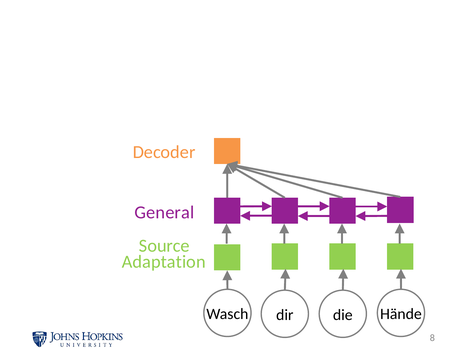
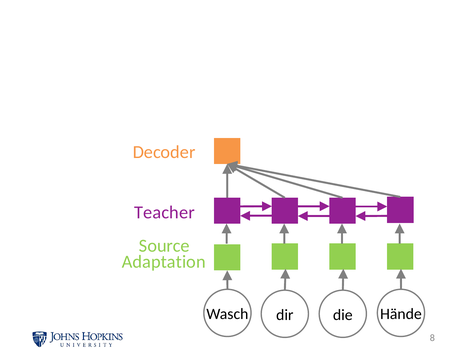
General: General -> Teacher
